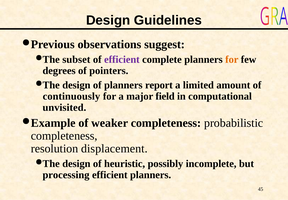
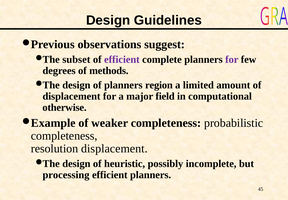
for at (232, 59) colour: orange -> purple
pointers: pointers -> methods
report: report -> region
continuously at (71, 96): continuously -> displacement
unvisited: unvisited -> otherwise
